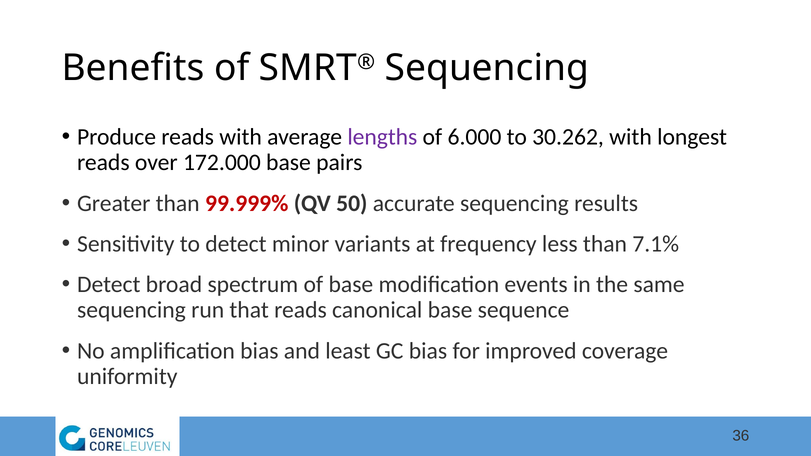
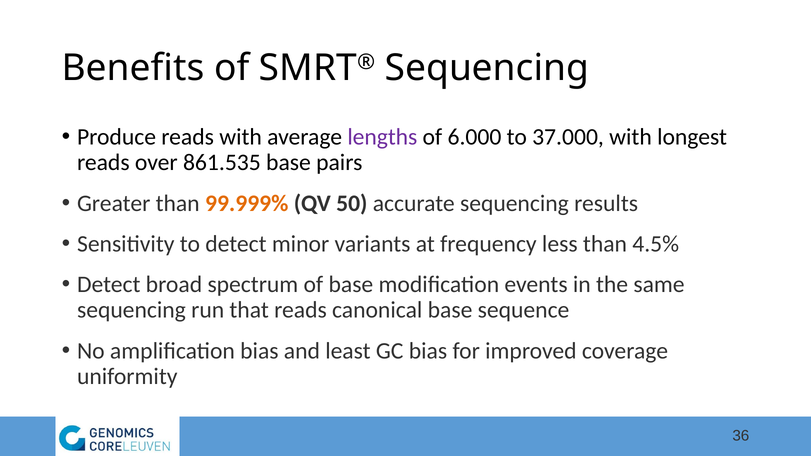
30.262: 30.262 -> 37.000
172.000: 172.000 -> 861.535
99.999% colour: red -> orange
7.1%: 7.1% -> 4.5%
